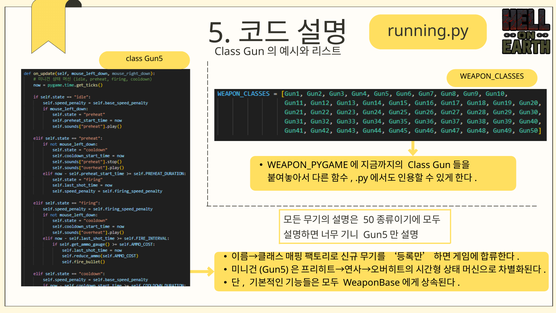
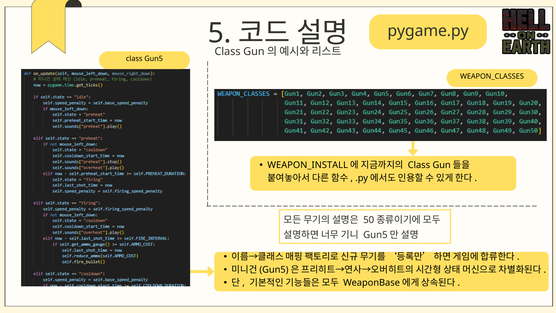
running.py: running.py -> pygame.py
WEAPON_PYGAME: WEAPON_PYGAME -> WEAPON_INSTALL
